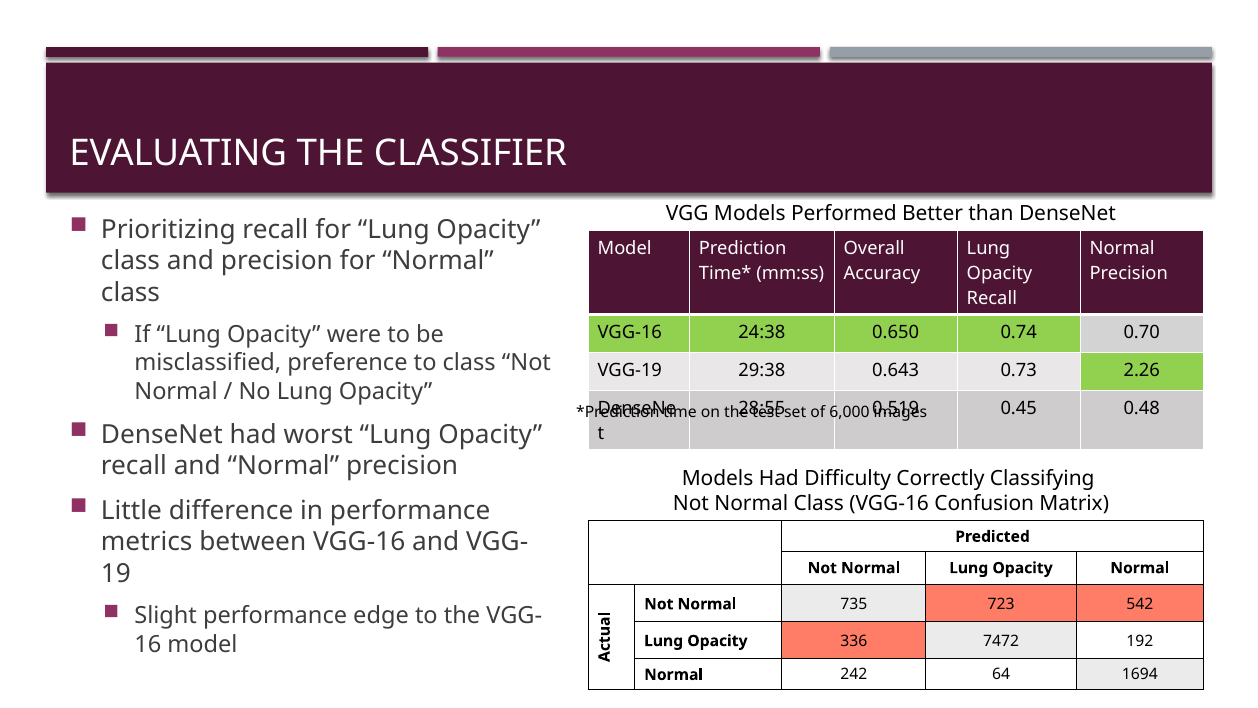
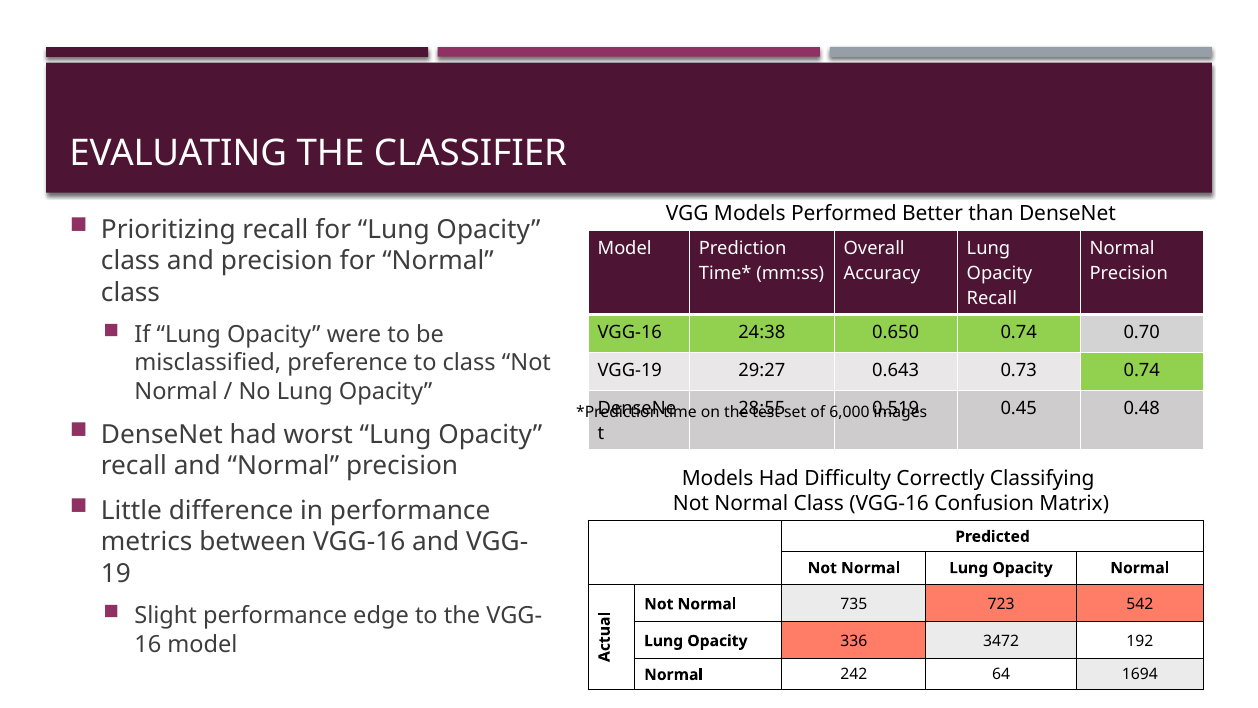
29:38: 29:38 -> 29:27
0.73 2.26: 2.26 -> 0.74
7472: 7472 -> 3472
